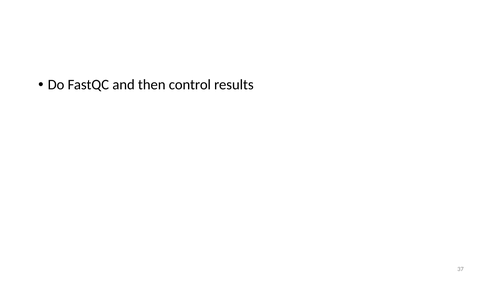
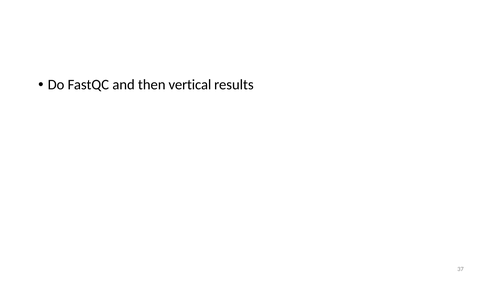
control: control -> vertical
